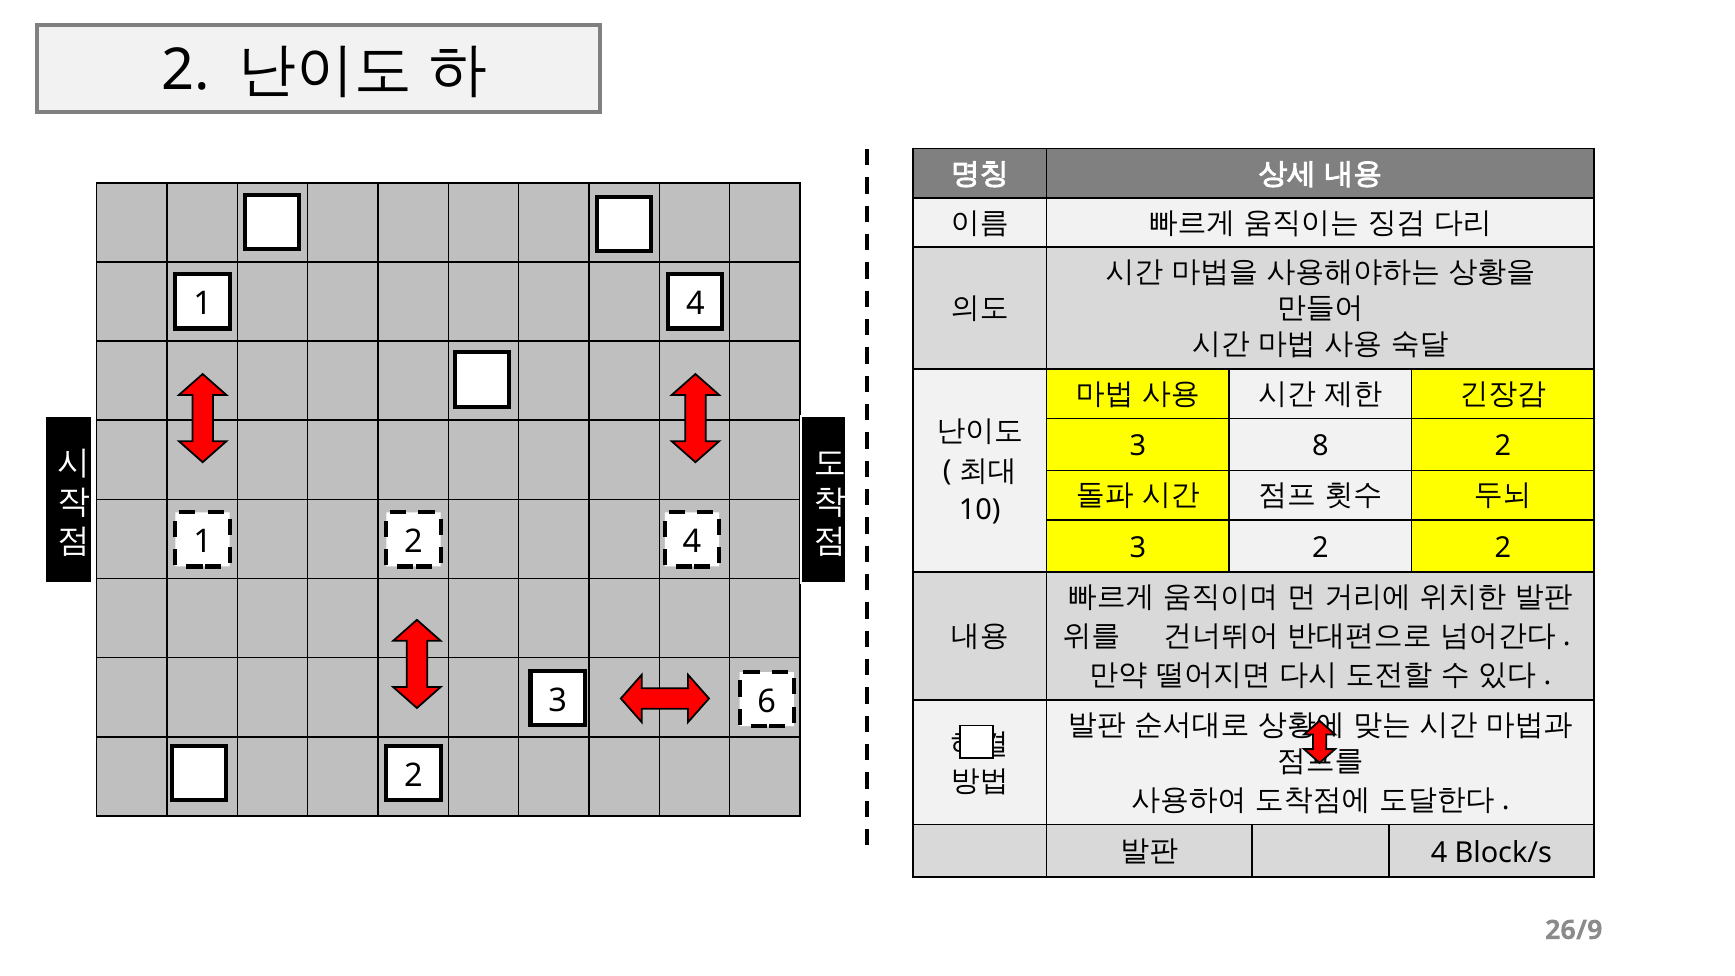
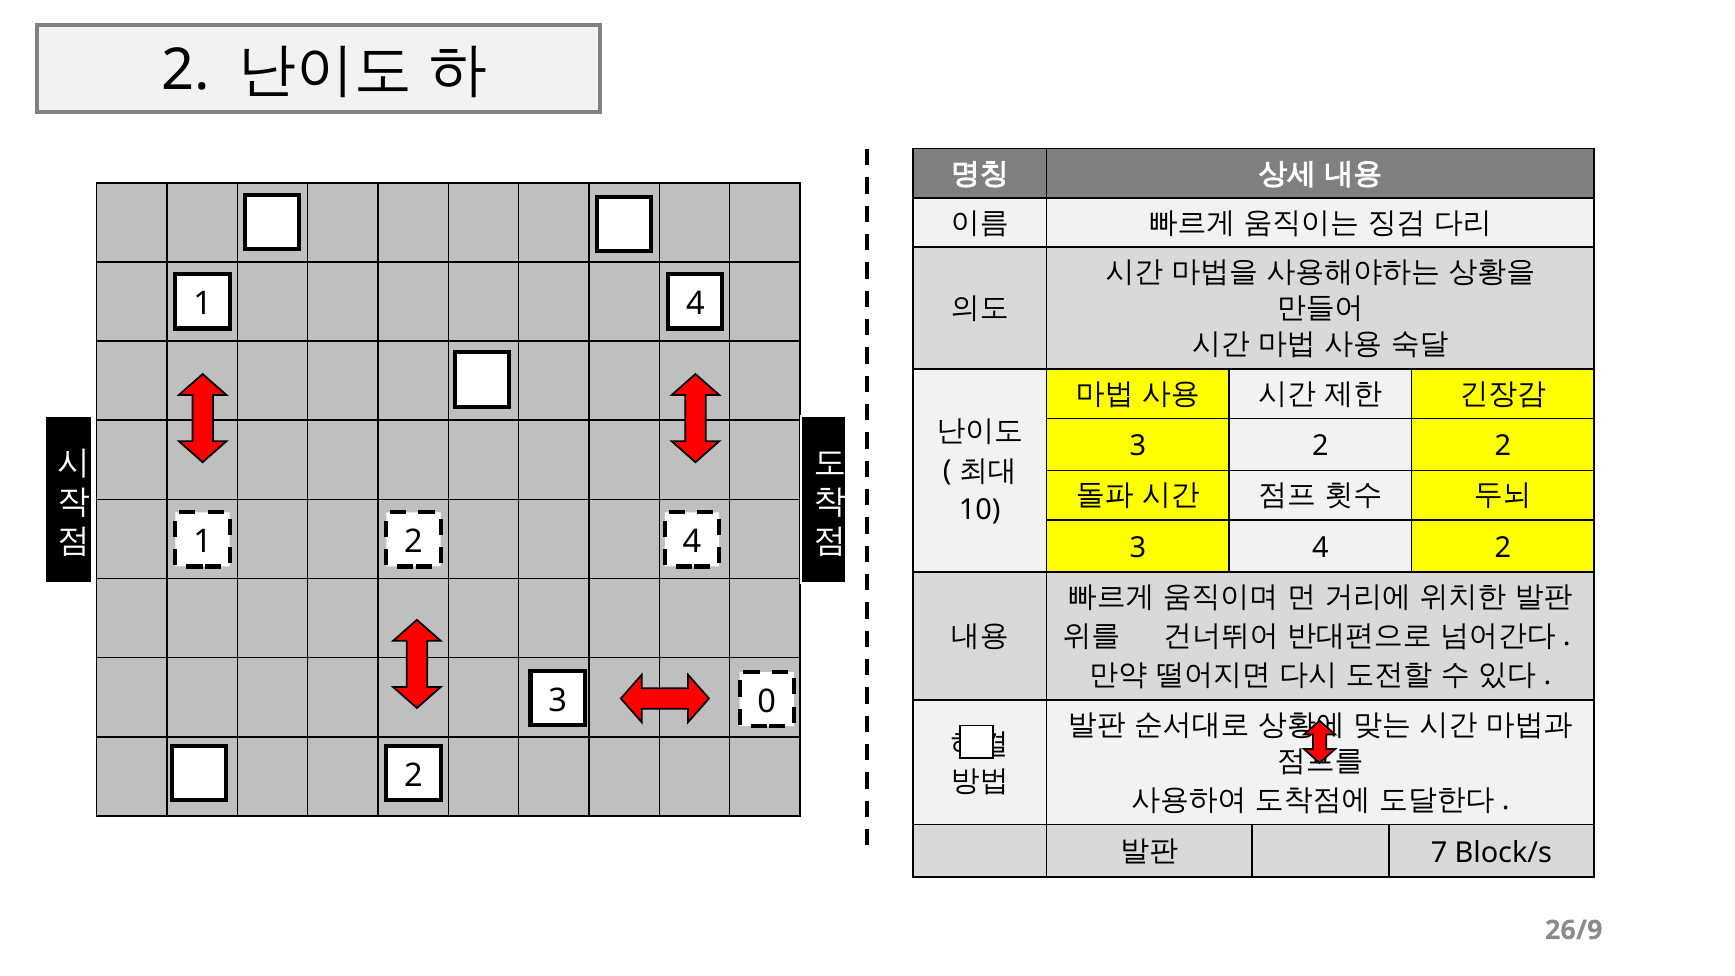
3 8: 8 -> 2
3 2: 2 -> 4
6: 6 -> 0
4 at (1439, 852): 4 -> 7
